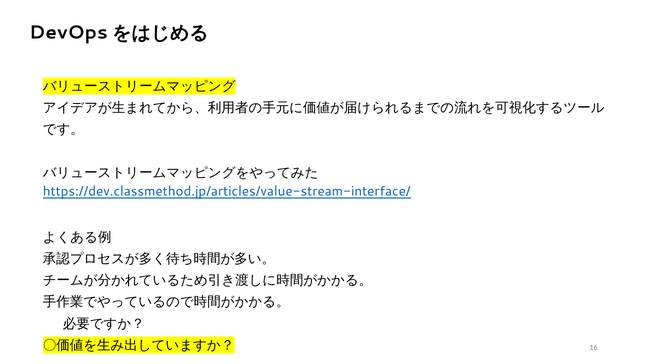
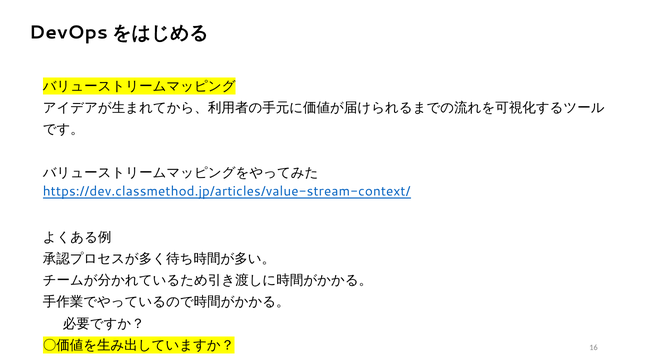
https://dev.classmethod.jp/articles/value-stream-interface/: https://dev.classmethod.jp/articles/value-stream-interface/ -> https://dev.classmethod.jp/articles/value-stream-context/
